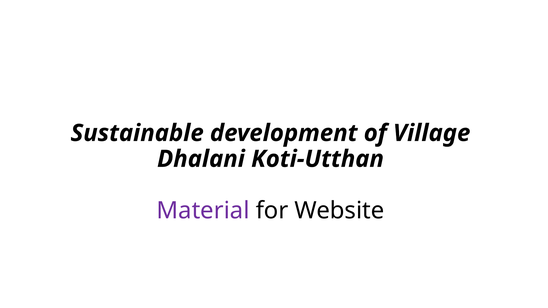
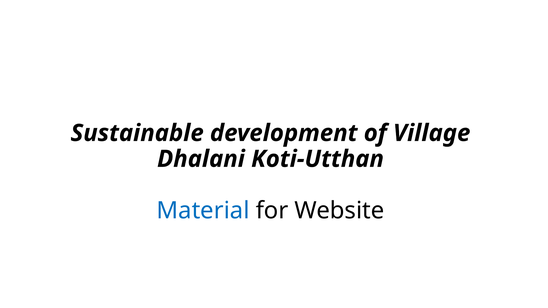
Material colour: purple -> blue
